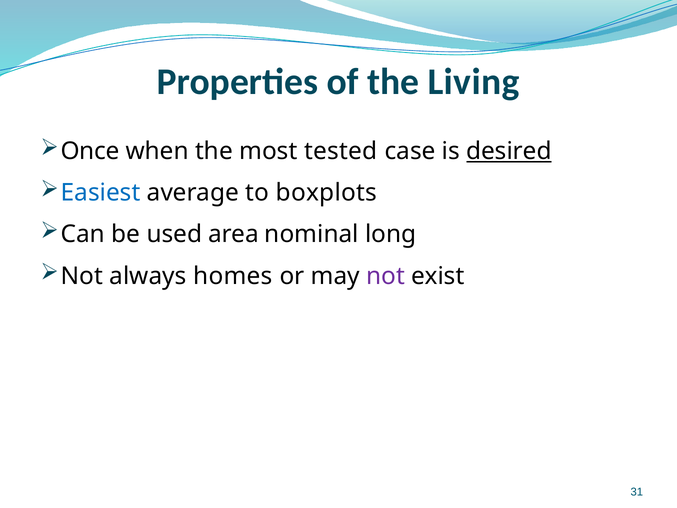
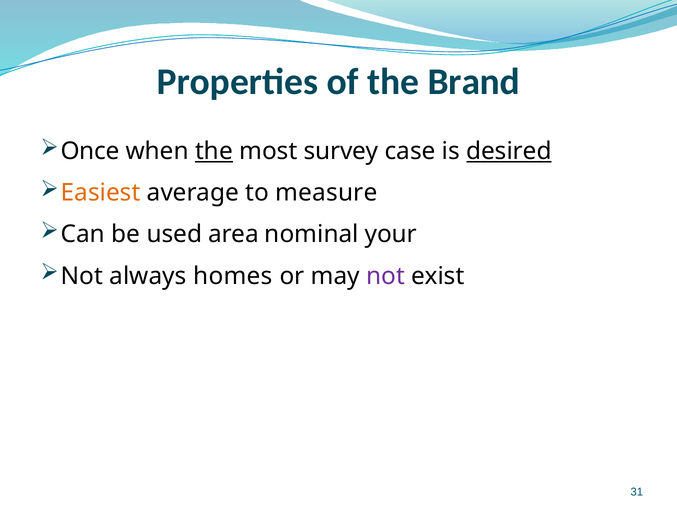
Living: Living -> Brand
the at (214, 151) underline: none -> present
tested: tested -> survey
Easiest colour: blue -> orange
boxplots: boxplots -> measure
long: long -> your
